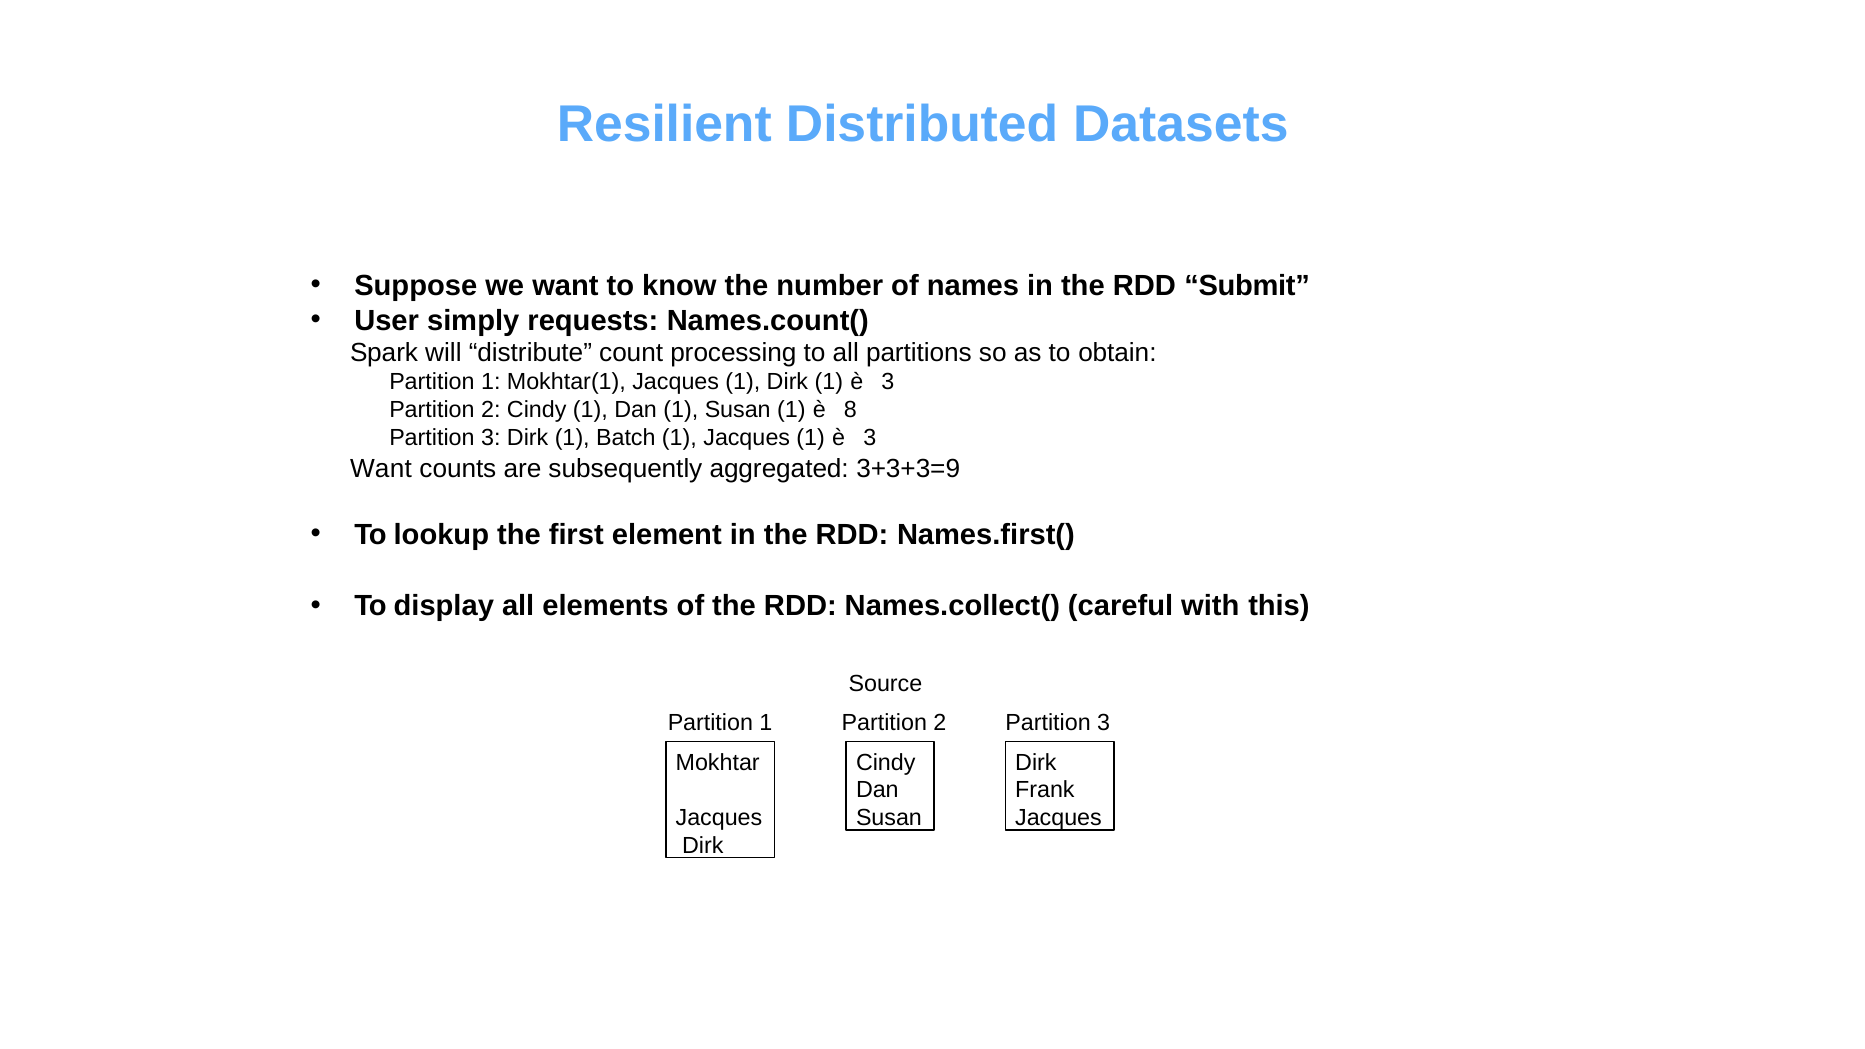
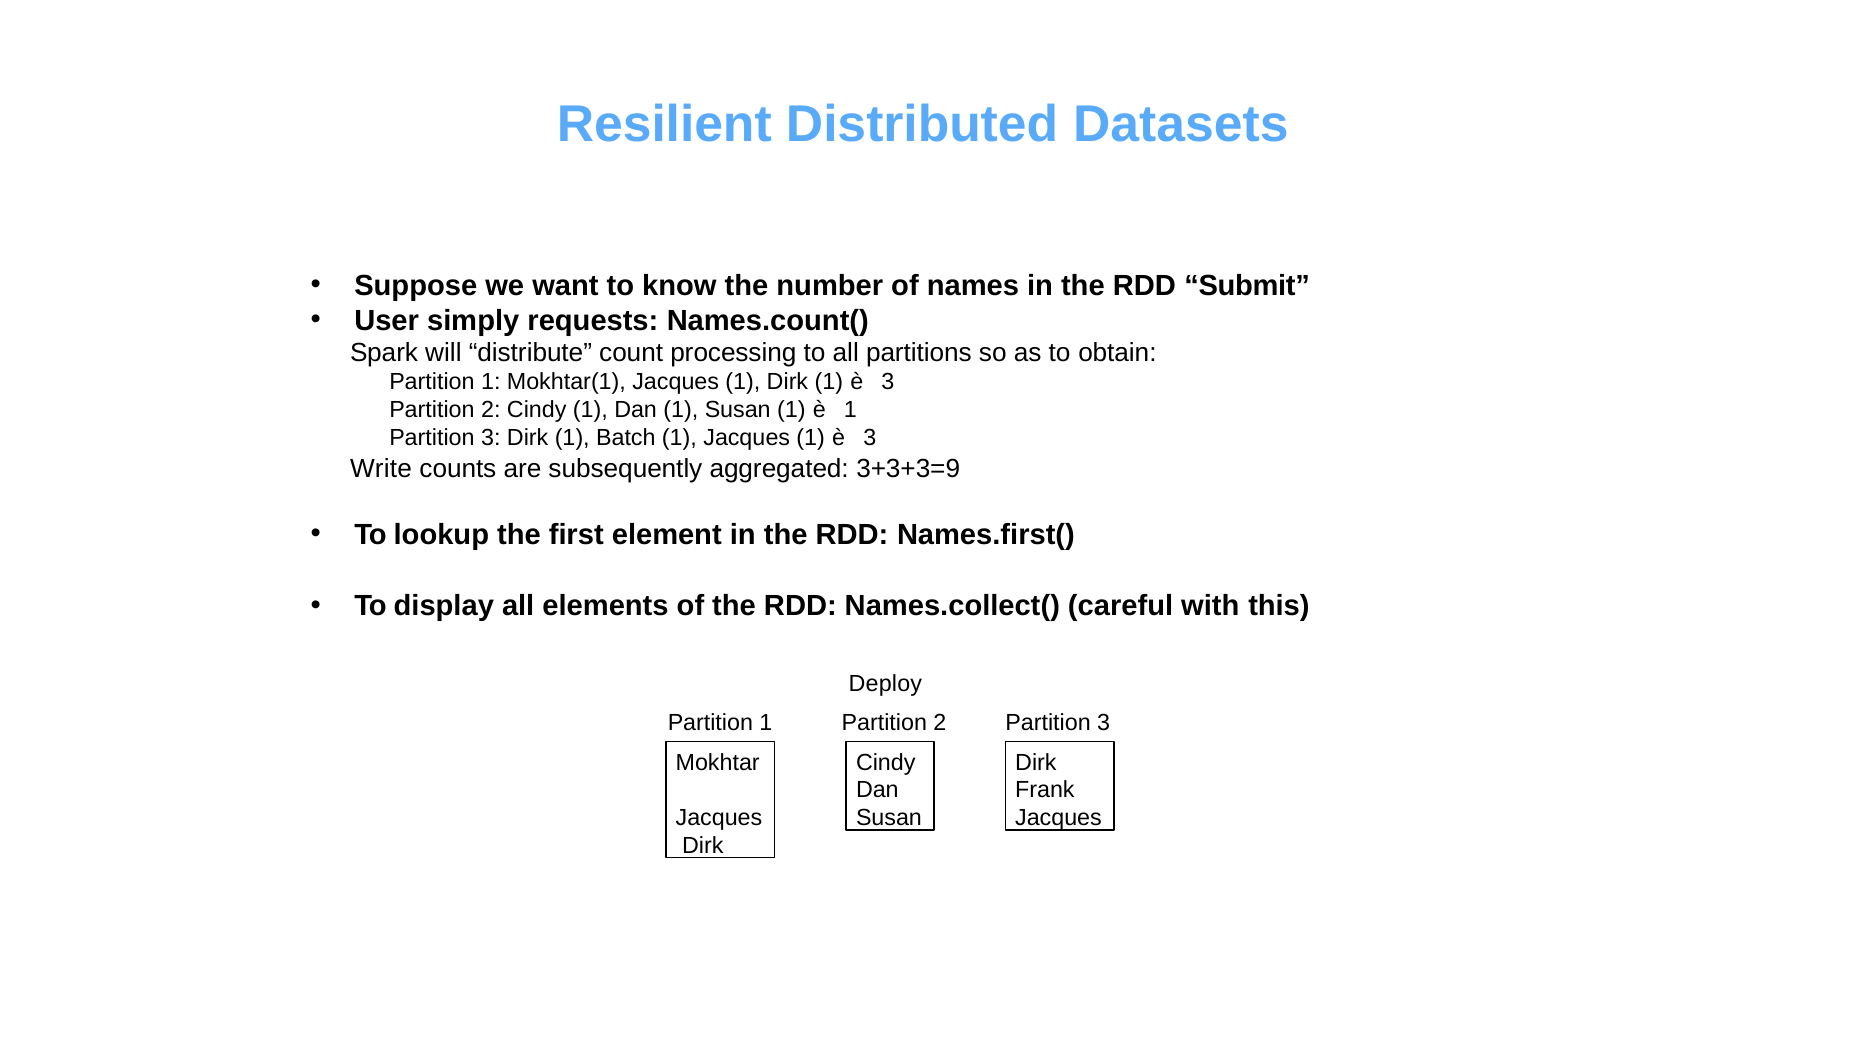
è 8: 8 -> 1
Want at (381, 469): Want -> Write
Source: Source -> Deploy
